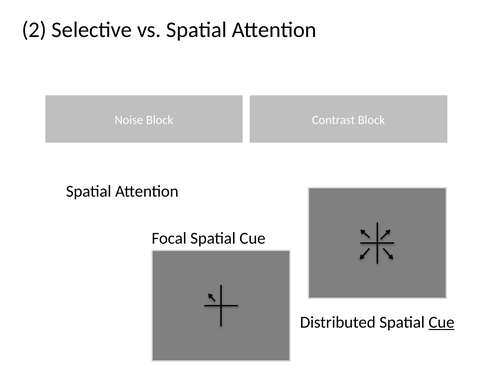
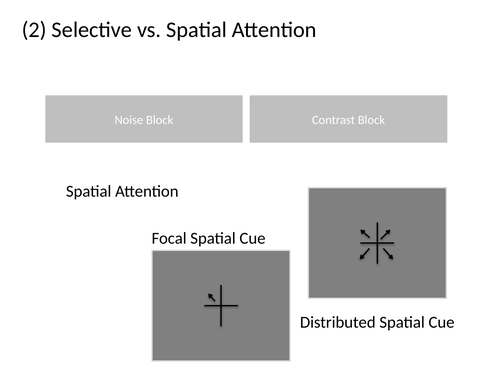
Cue at (442, 322) underline: present -> none
